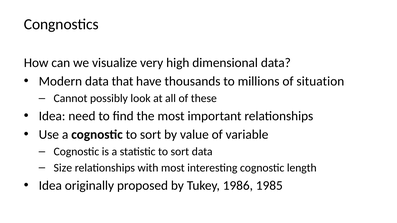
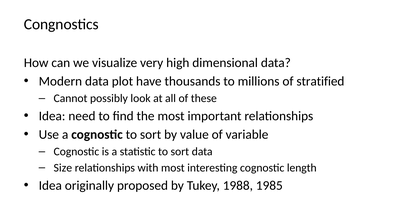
that: that -> plot
situation: situation -> stratified
1986: 1986 -> 1988
